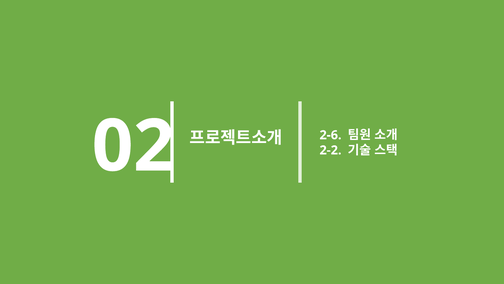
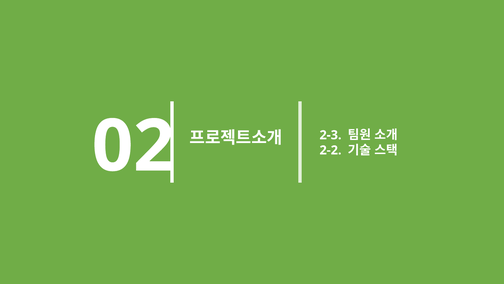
2-6: 2-6 -> 2-3
